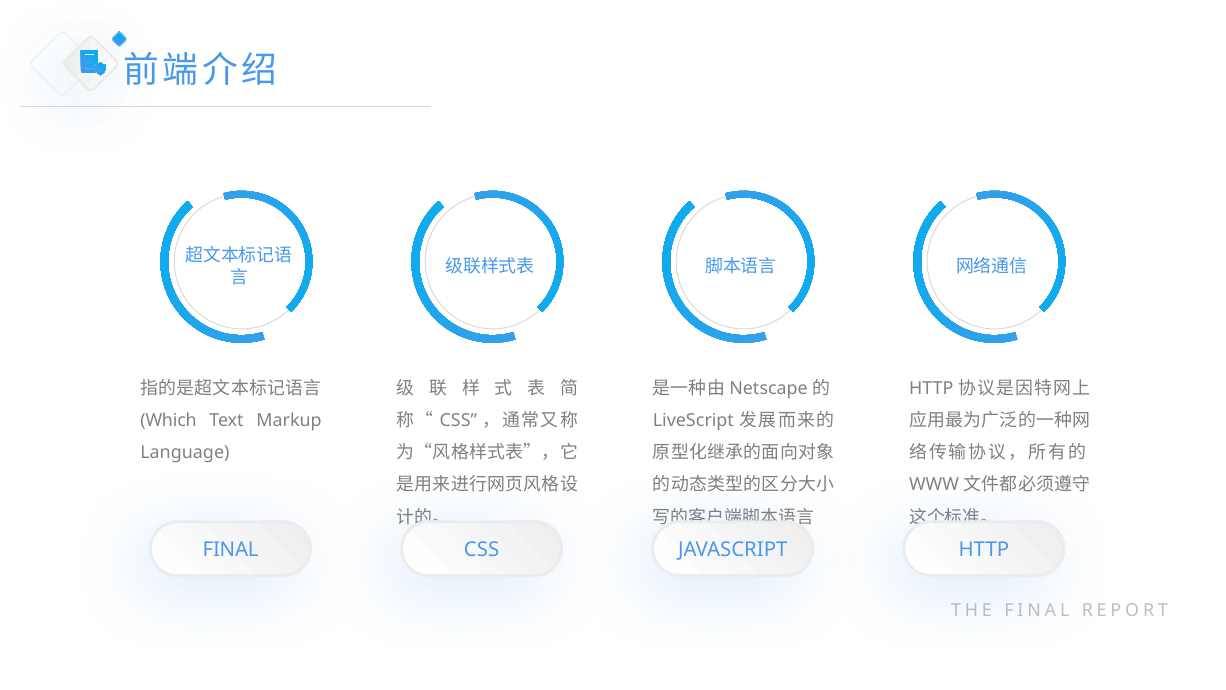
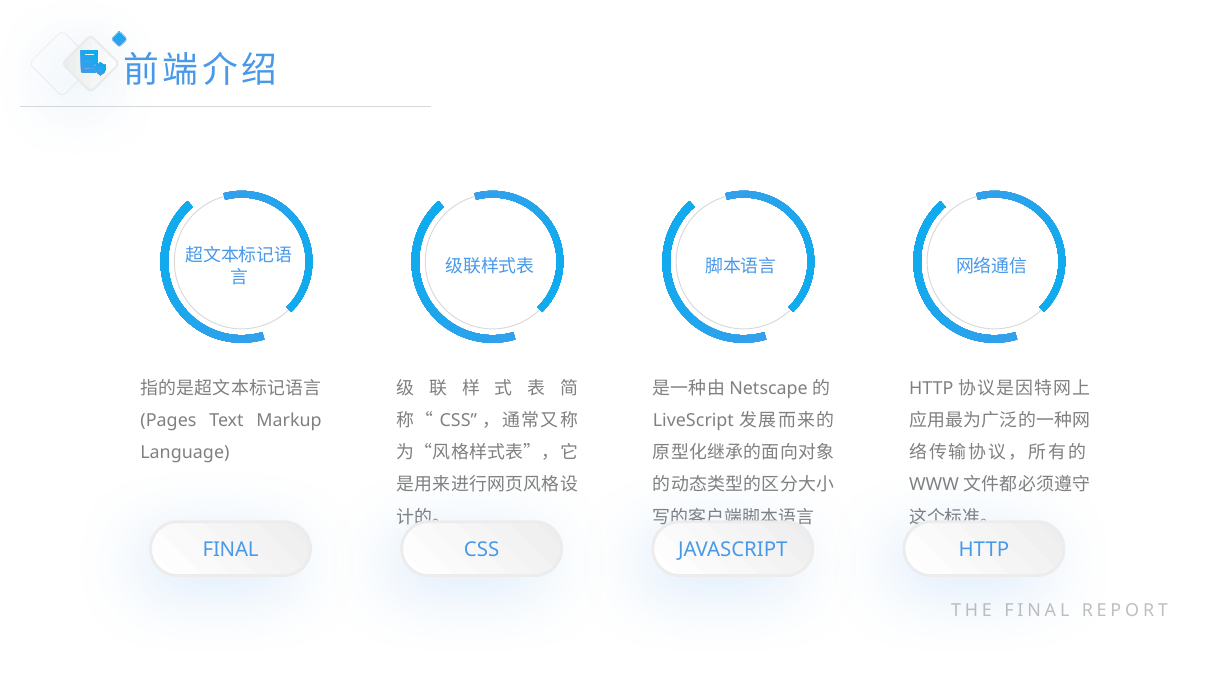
Which: Which -> Pages
